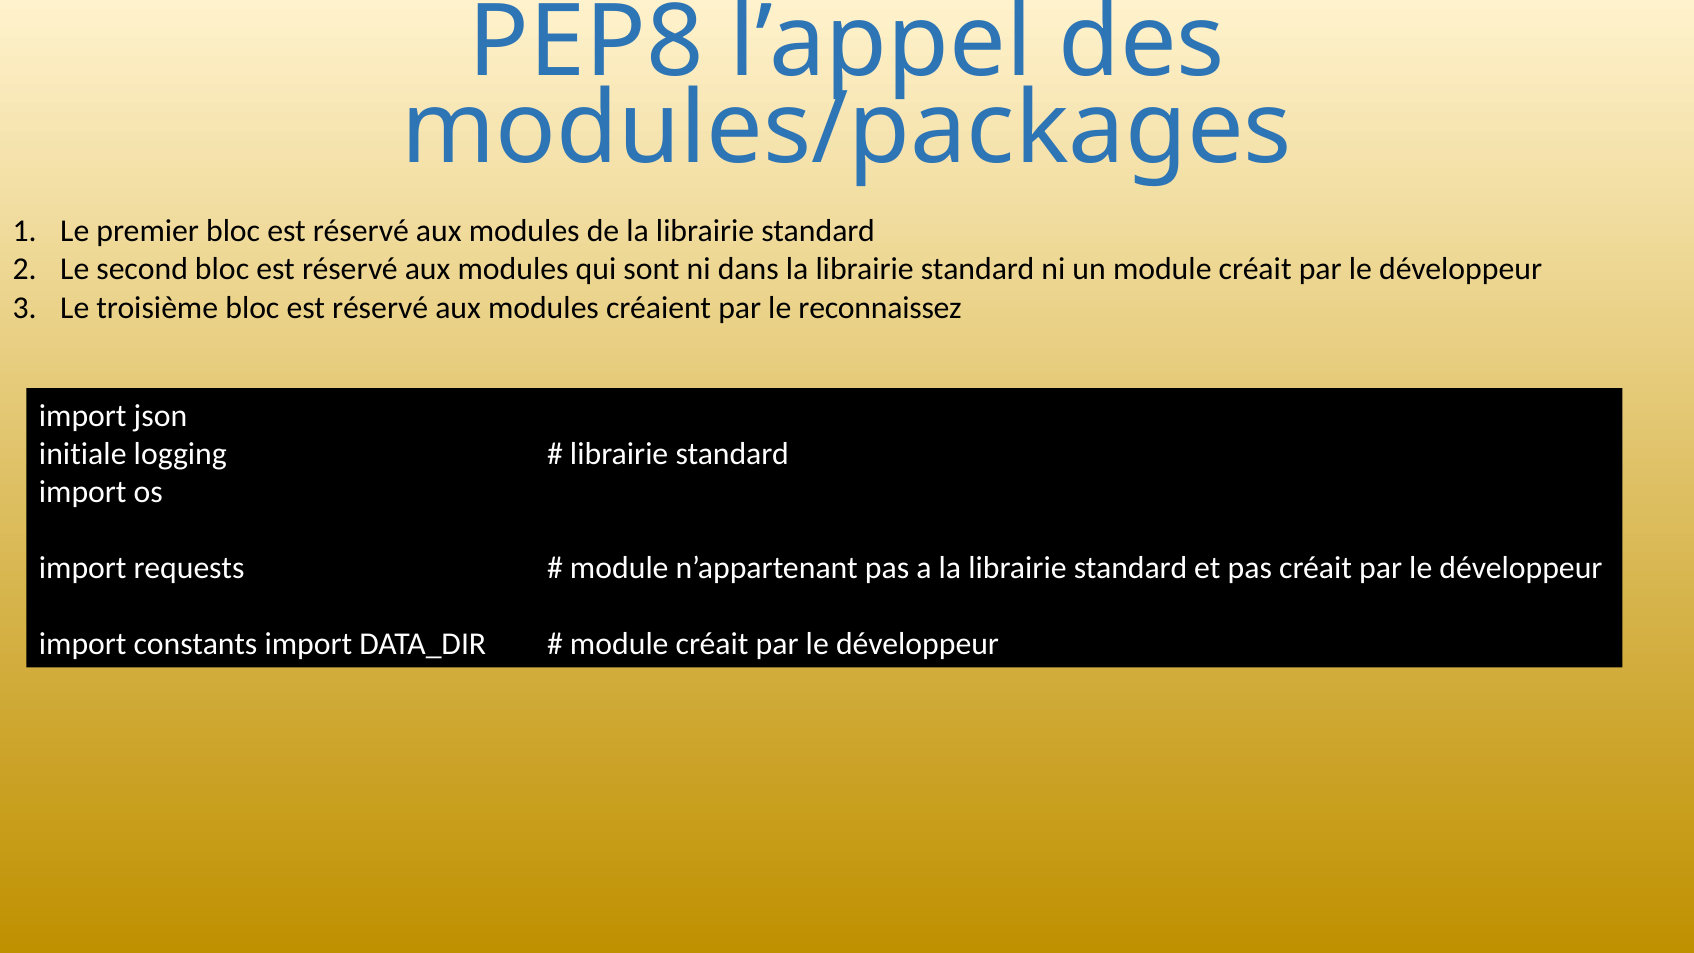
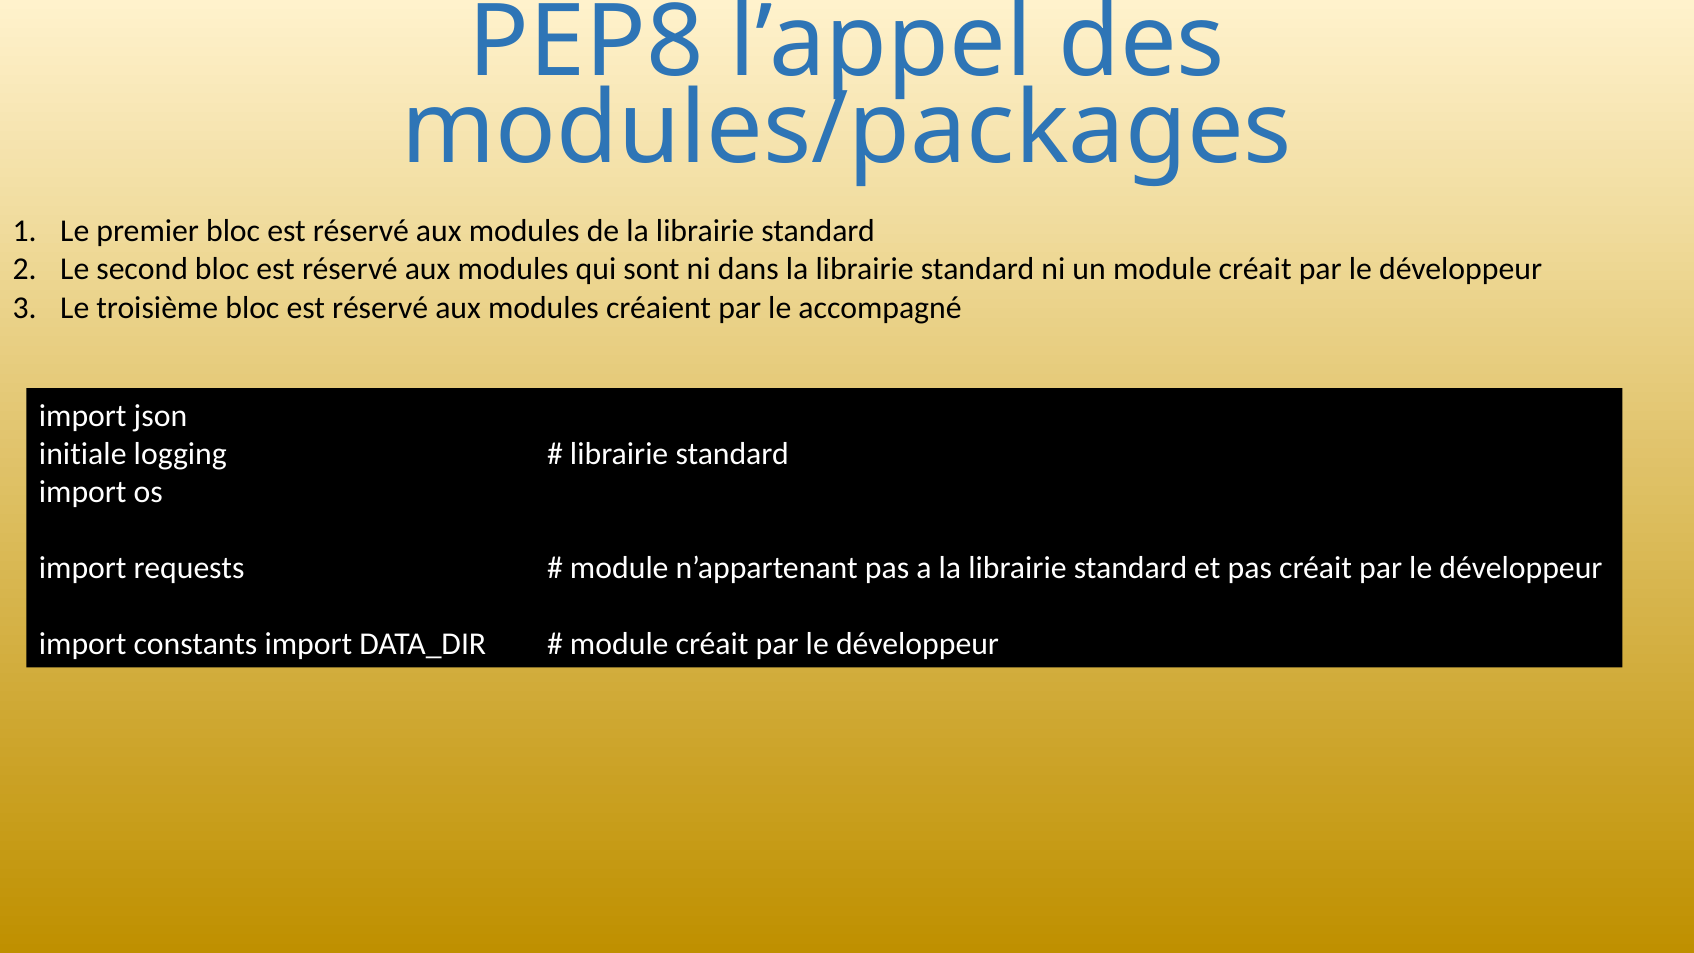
reconnaissez: reconnaissez -> accompagné
